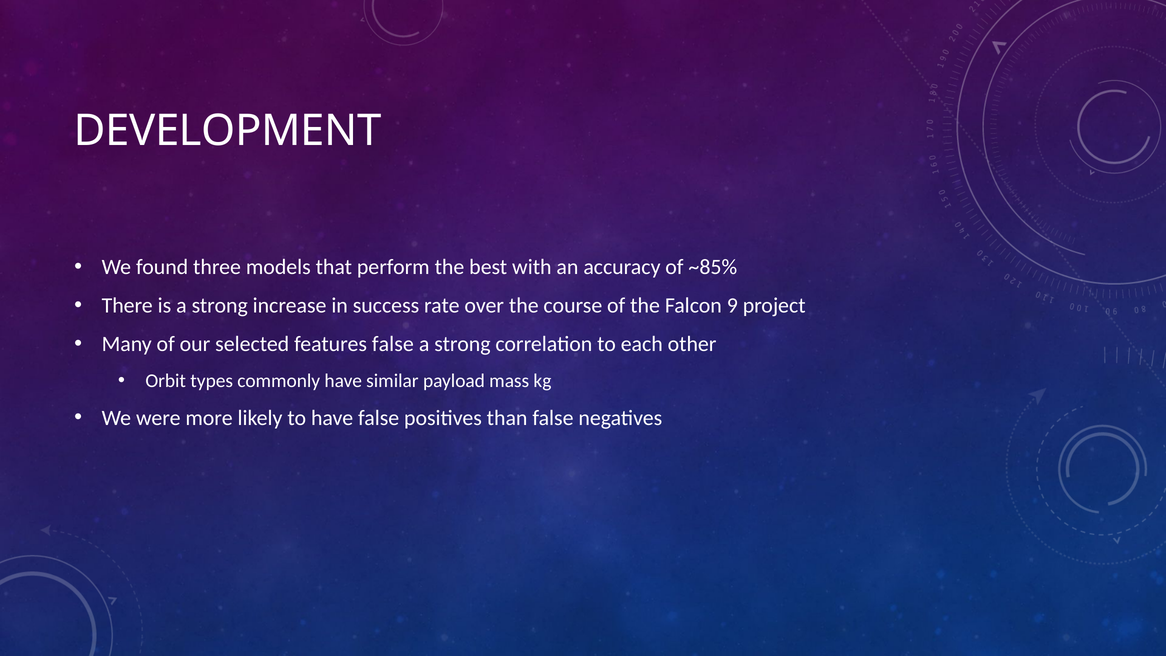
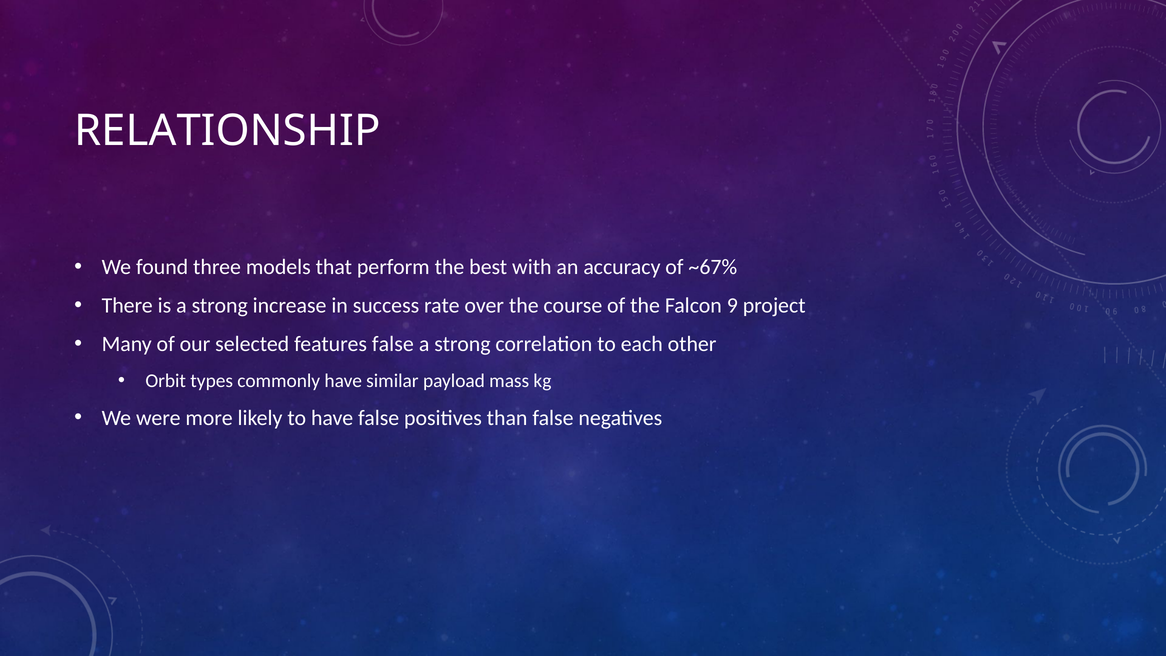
DEVELOPMENT: DEVELOPMENT -> RELATIONSHIP
~85%: ~85% -> ~67%
